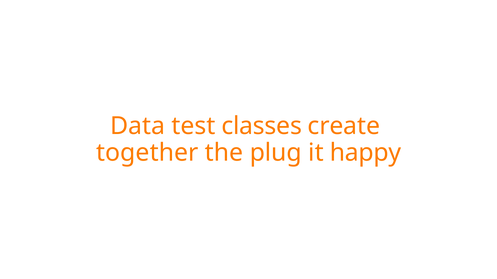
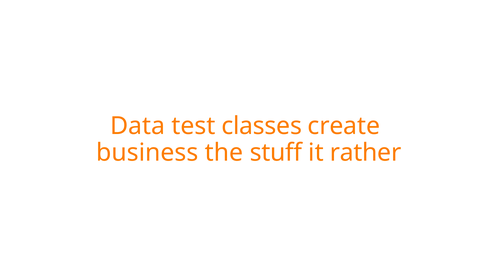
together: together -> business
plug: plug -> stuff
happy: happy -> rather
